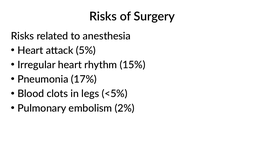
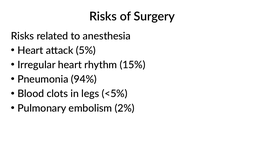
17%: 17% -> 94%
